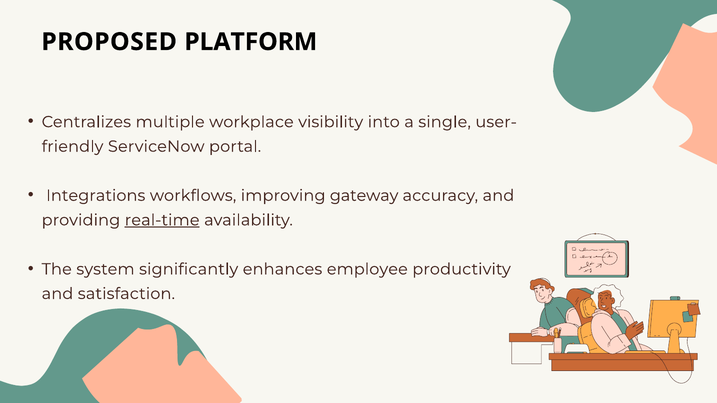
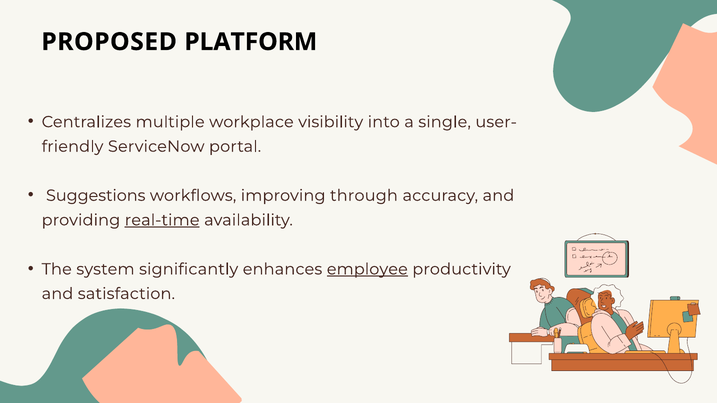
Integrations: Integrations -> Suggestions
gateway: gateway -> through
employee underline: none -> present
